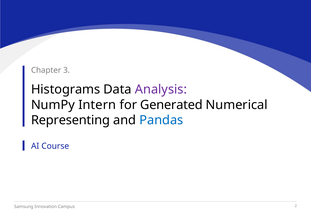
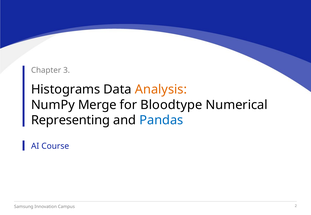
Analysis colour: purple -> orange
Intern: Intern -> Merge
Generated: Generated -> Bloodtype
